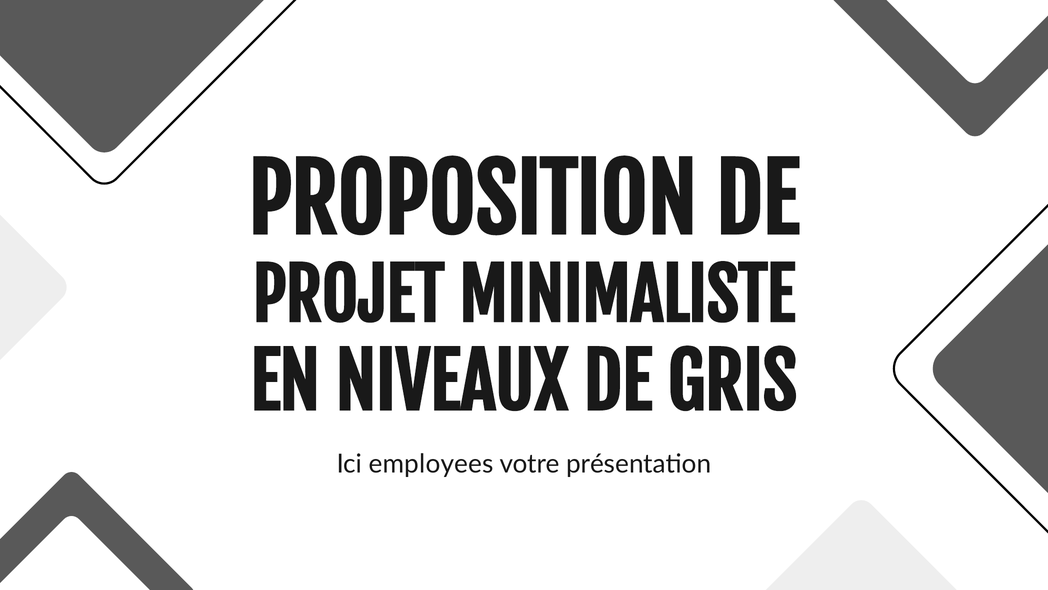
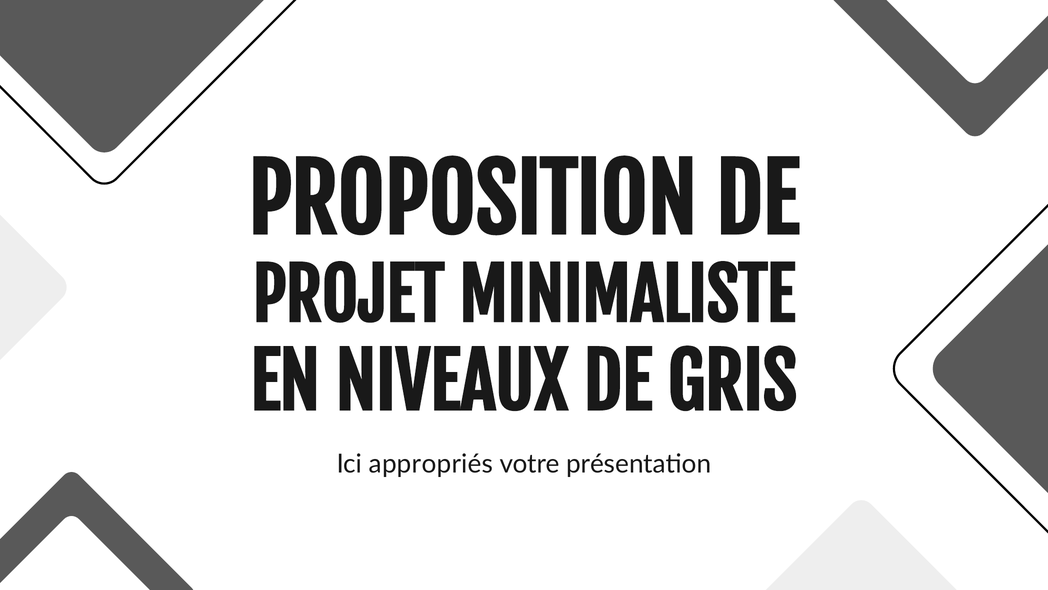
employees: employees -> appropriés
